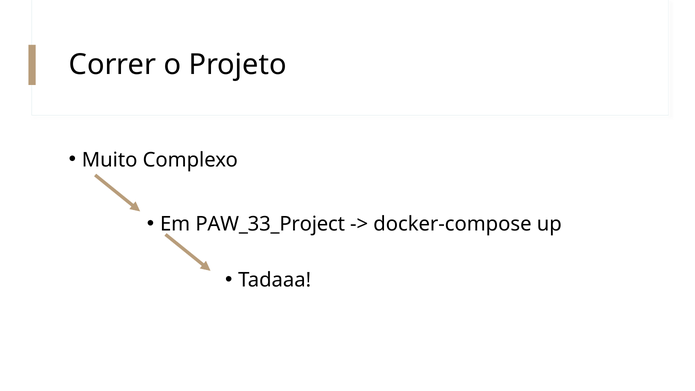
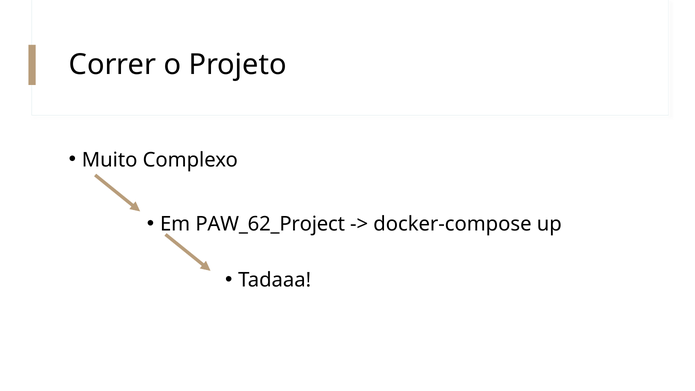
PAW_33_Project: PAW_33_Project -> PAW_62_Project
